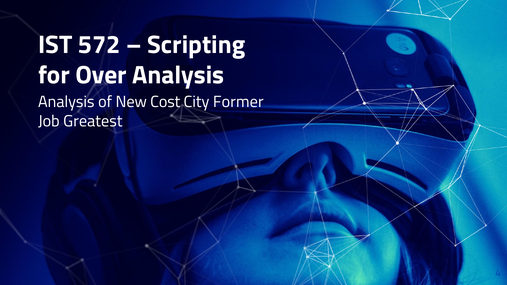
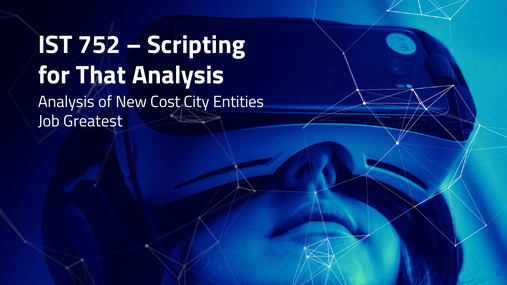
572: 572 -> 752
Over: Over -> That
Former: Former -> Entities
